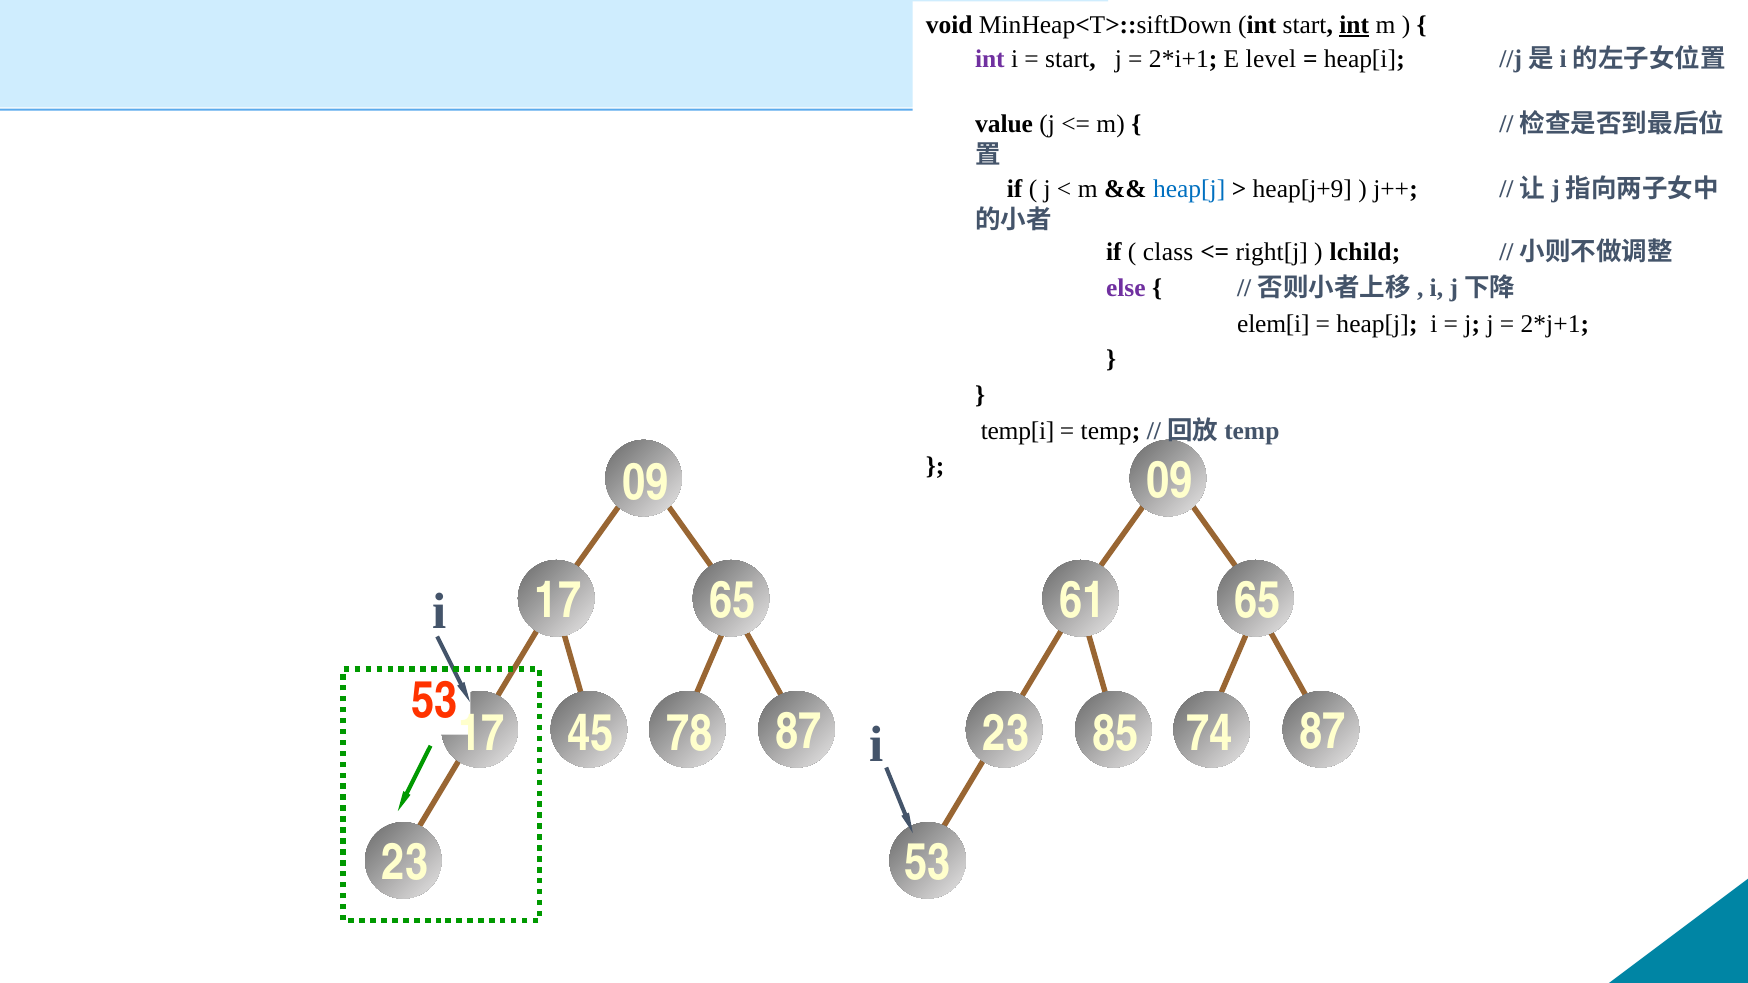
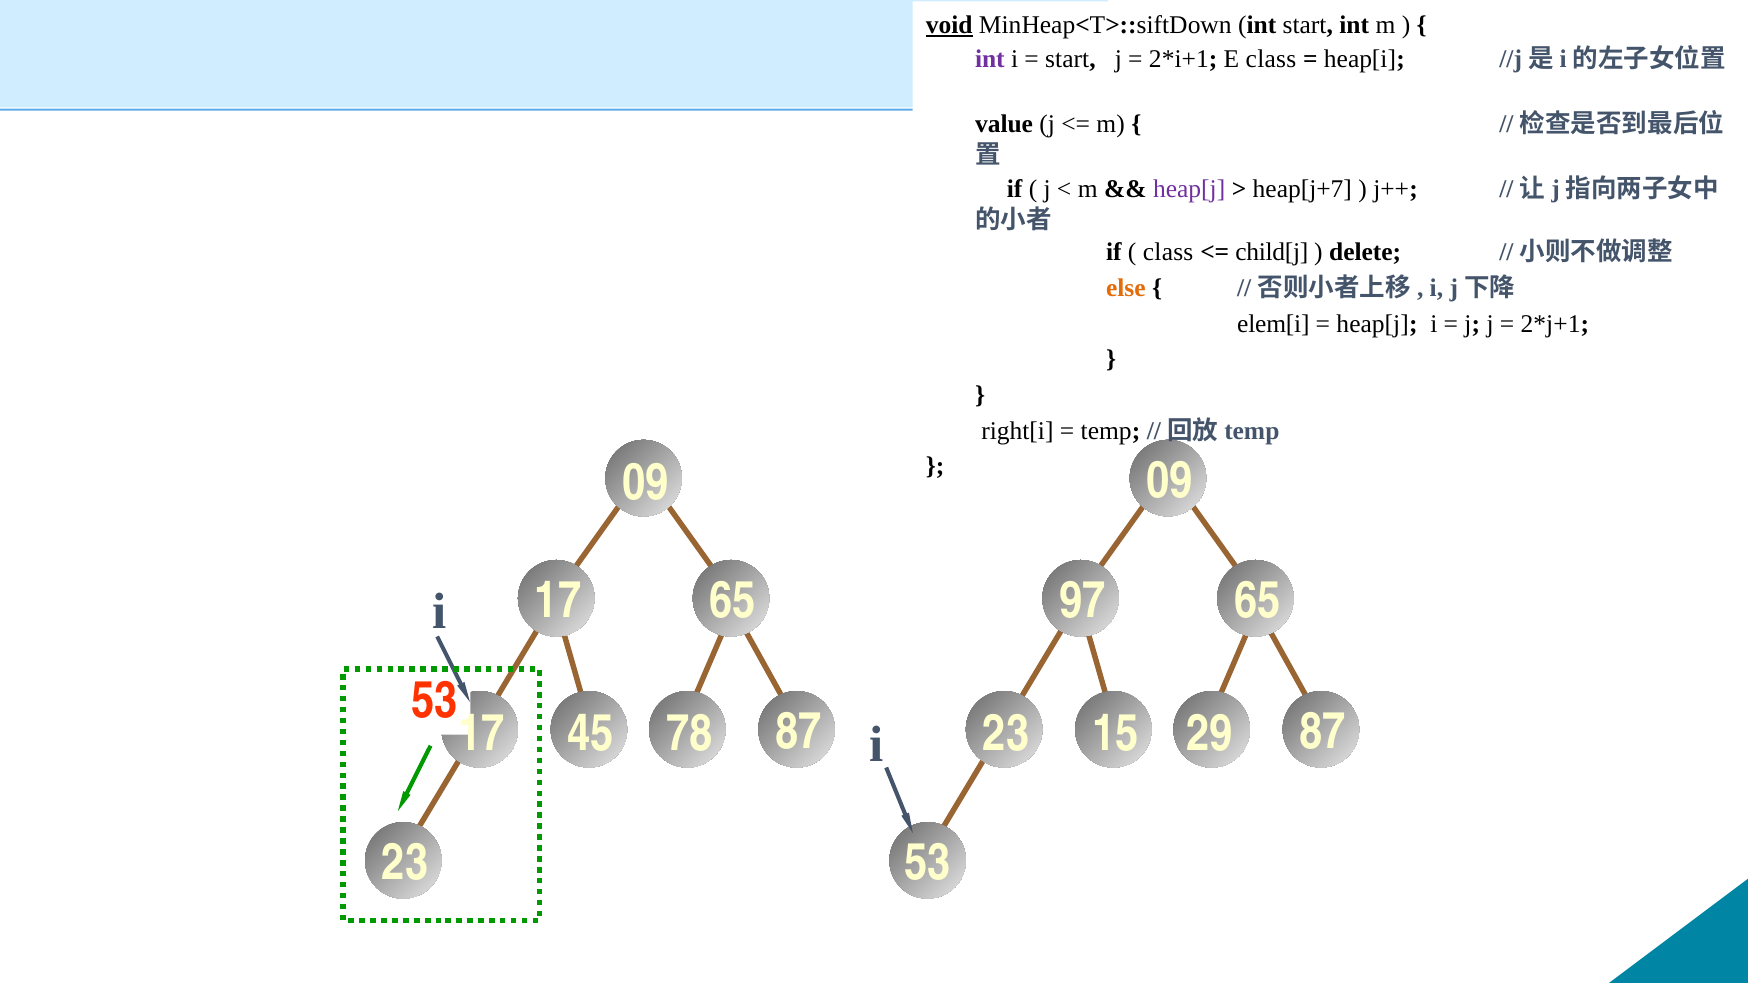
void underline: none -> present
int at (1354, 25) underline: present -> none
E level: level -> class
heap[j at (1189, 190) colour: blue -> purple
heap[j+9: heap[j+9 -> heap[j+7
right[j: right[j -> child[j
lchild: lchild -> delete
else colour: purple -> orange
temp[i: temp[i -> right[i
61: 61 -> 97
85: 85 -> 15
74: 74 -> 29
